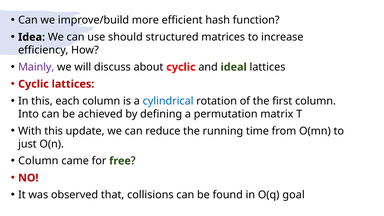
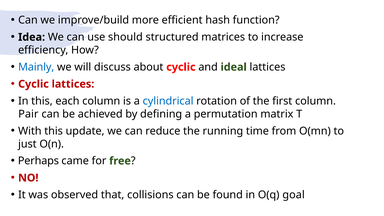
Mainly colour: purple -> blue
Into: Into -> Pair
Column at (38, 161): Column -> Perhaps
